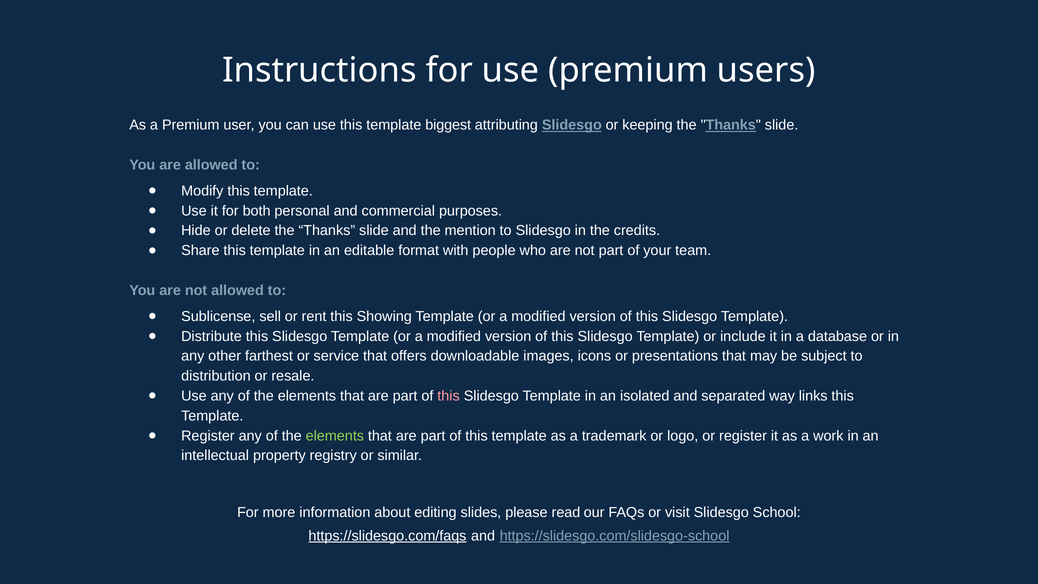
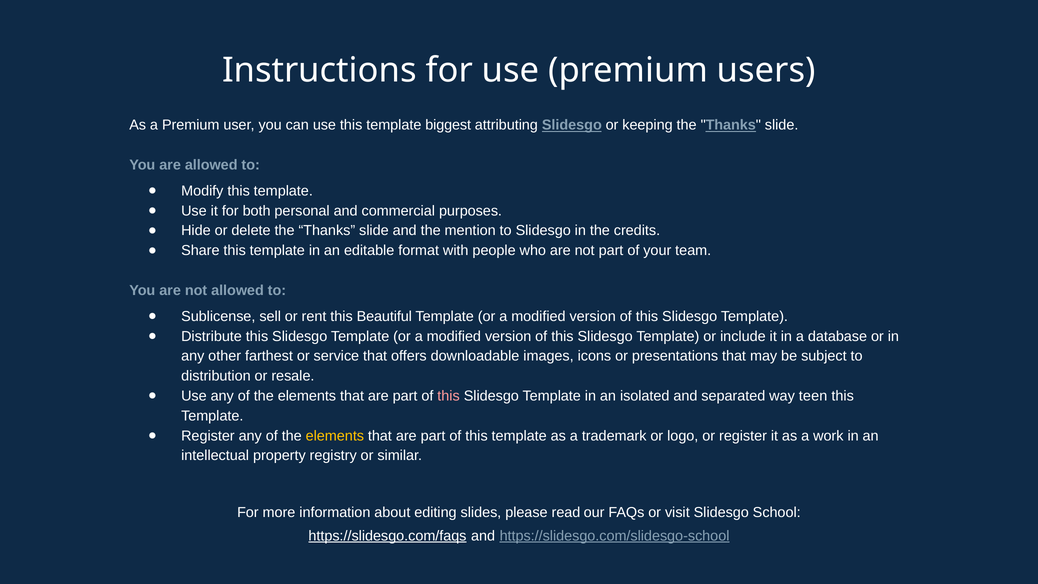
Showing: Showing -> Beautiful
links: links -> teen
elements at (335, 436) colour: light green -> yellow
